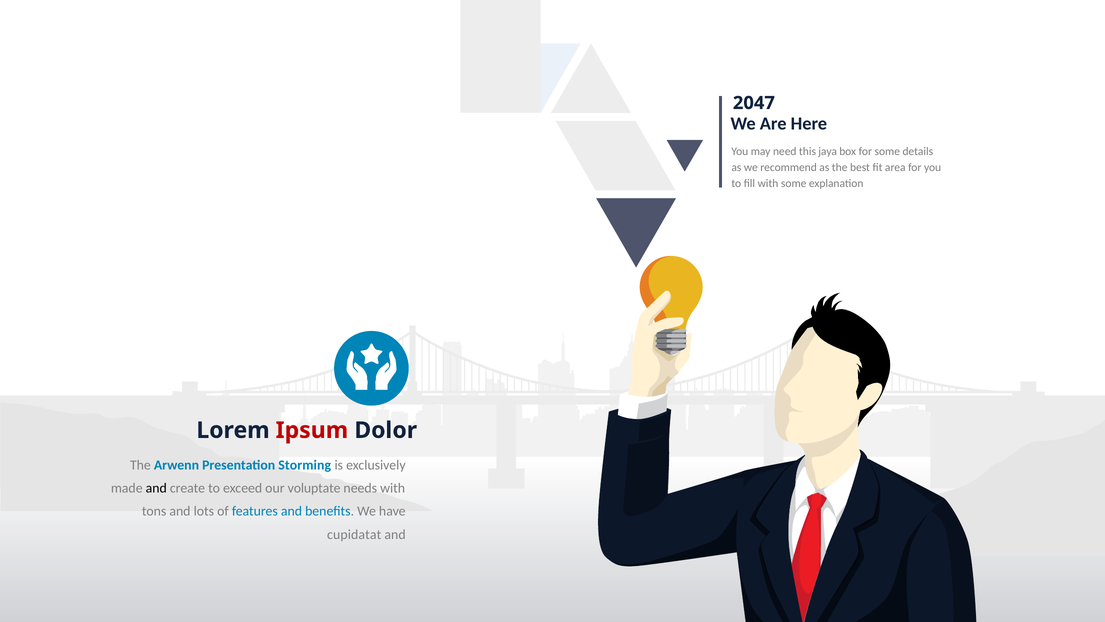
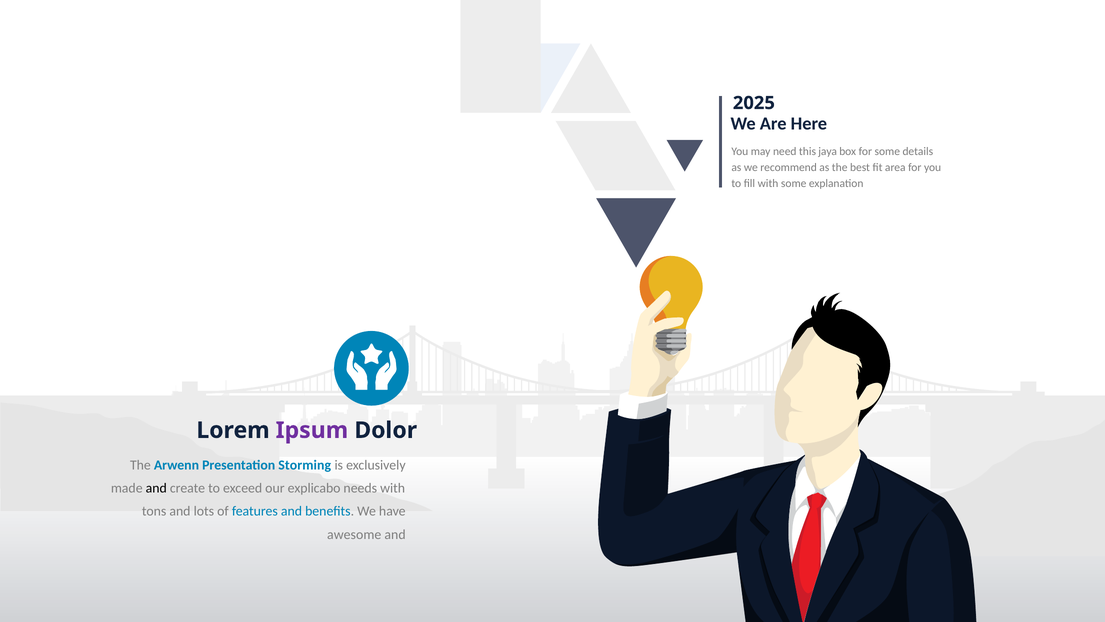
2047: 2047 -> 2025
Ipsum colour: red -> purple
voluptate: voluptate -> explicabo
cupidatat: cupidatat -> awesome
